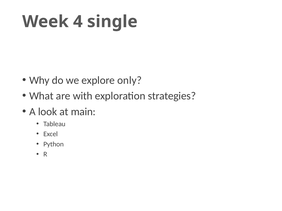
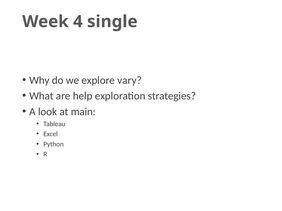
only: only -> vary
with: with -> help
